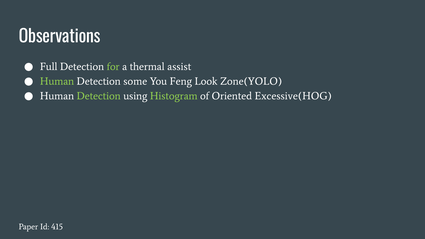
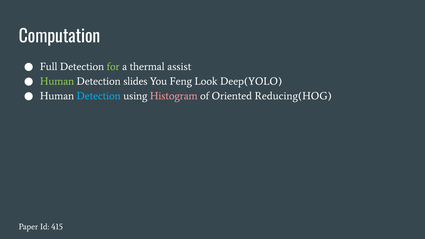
Observations: Observations -> Computation
some: some -> slides
Zone(YOLO: Zone(YOLO -> Deep(YOLO
Detection at (99, 96) colour: light green -> light blue
Histogram colour: light green -> pink
Excessive(HOG: Excessive(HOG -> Reducing(HOG
